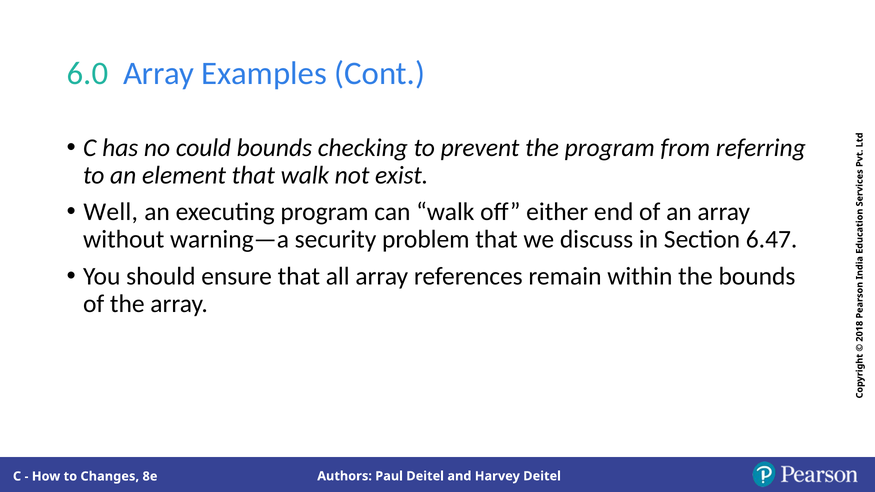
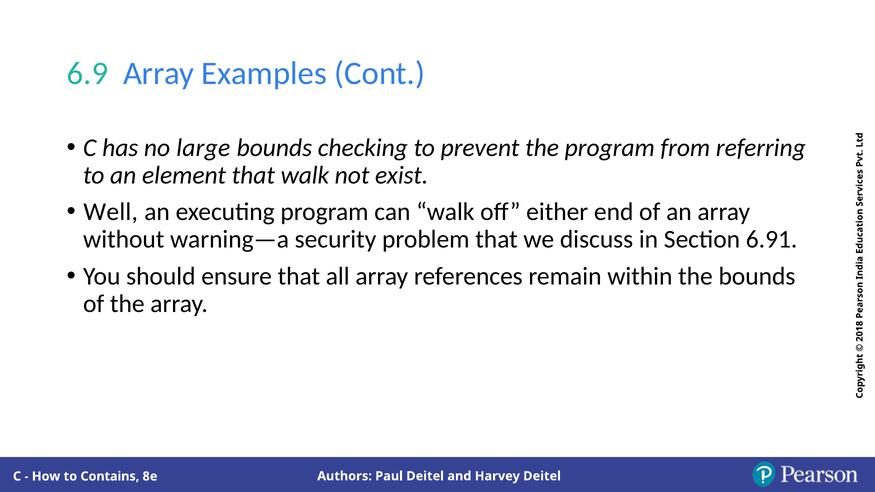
6.0: 6.0 -> 6.9
could: could -> large
6.47: 6.47 -> 6.91
Changes: Changes -> Contains
